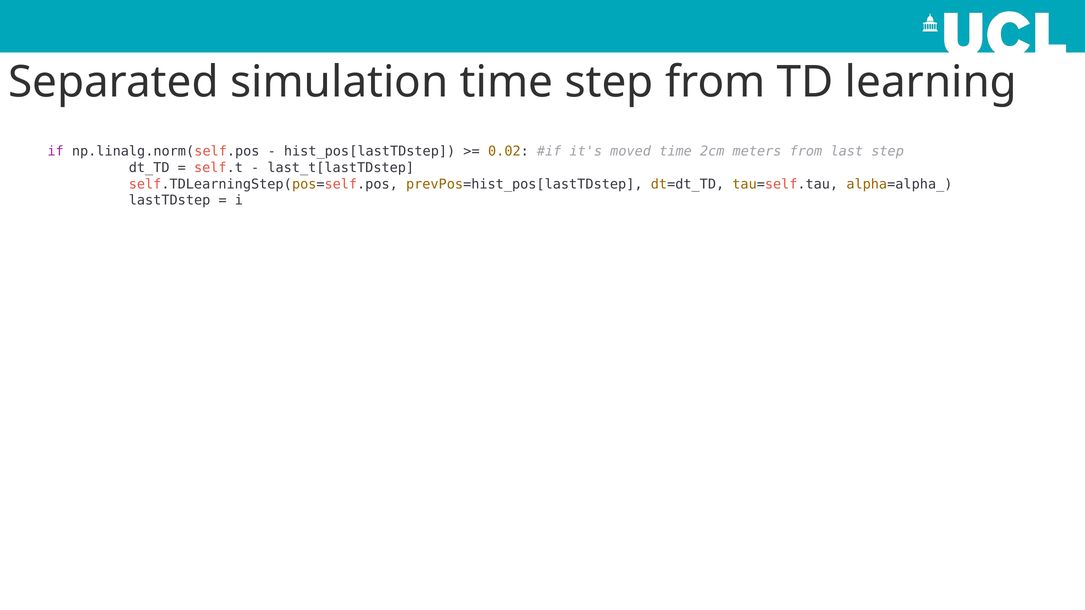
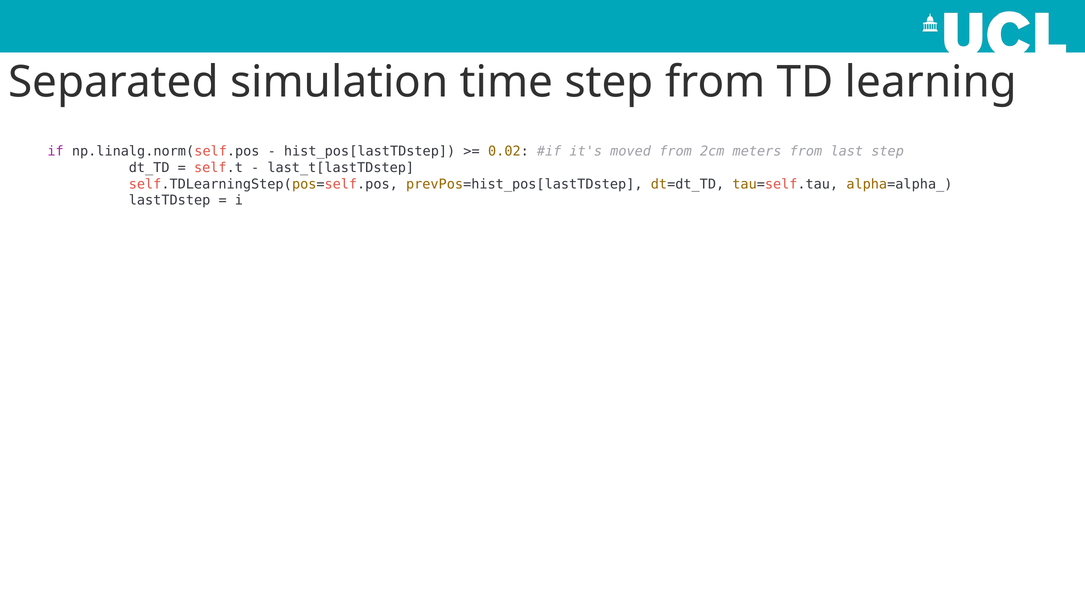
moved time: time -> from
